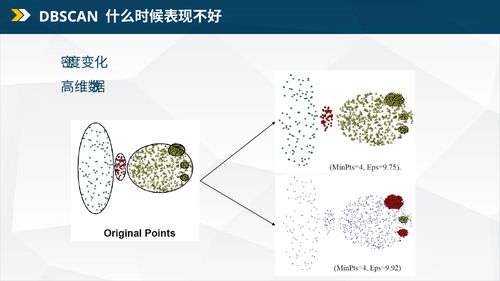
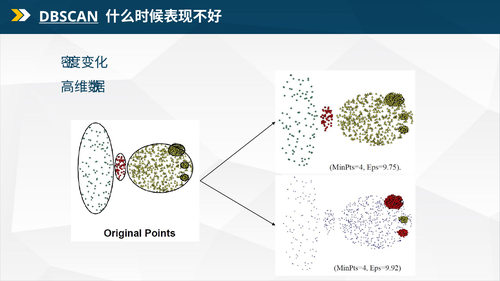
DBSCAN underline: none -> present
